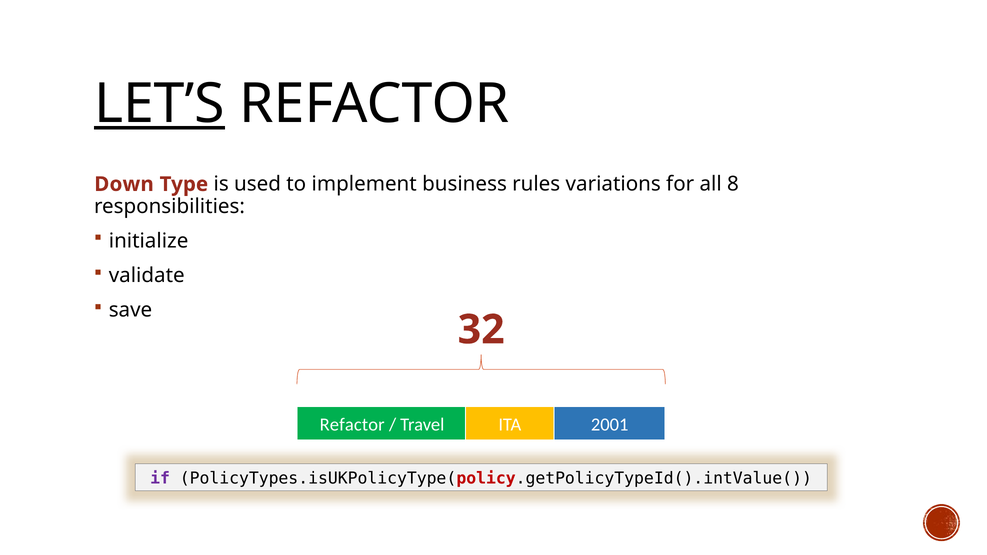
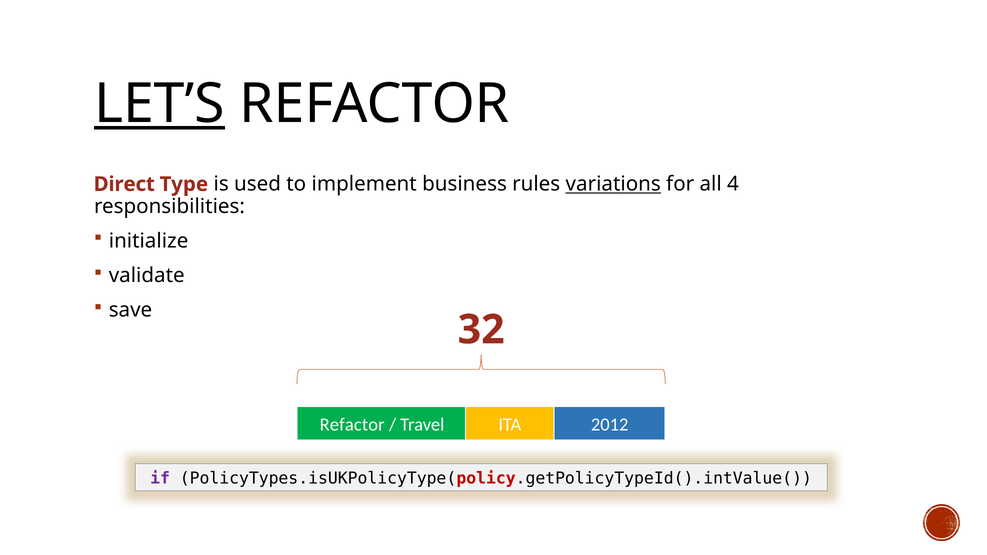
Down: Down -> Direct
variations underline: none -> present
8: 8 -> 4
2001: 2001 -> 2012
